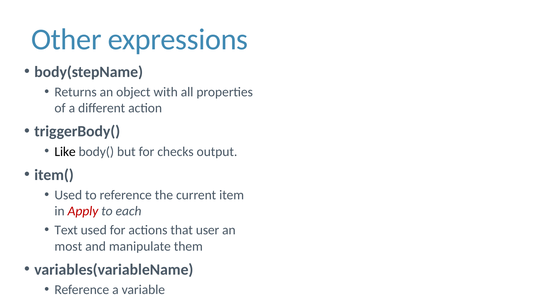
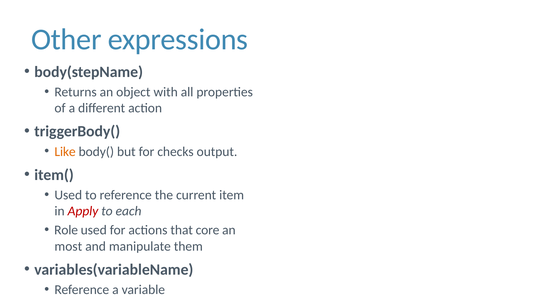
Like colour: black -> orange
Text: Text -> Role
user: user -> core
